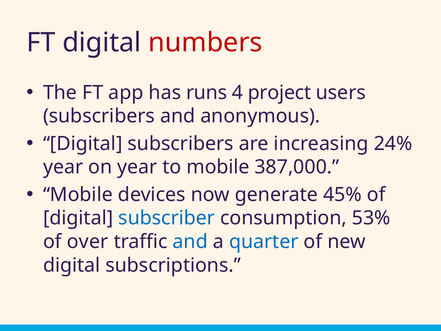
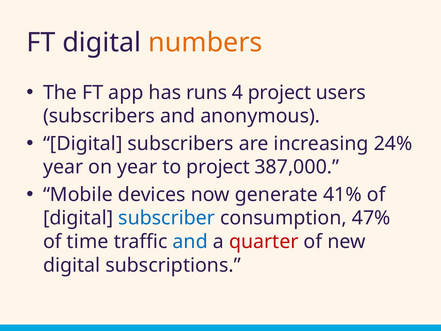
numbers colour: red -> orange
to mobile: mobile -> project
45%: 45% -> 41%
53%: 53% -> 47%
over: over -> time
quarter colour: blue -> red
